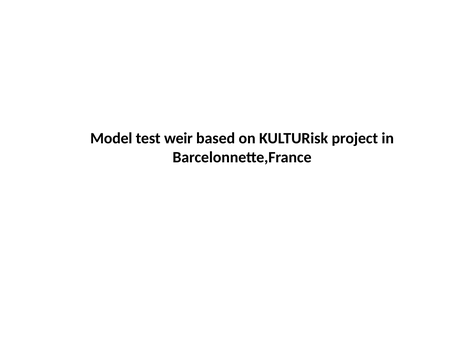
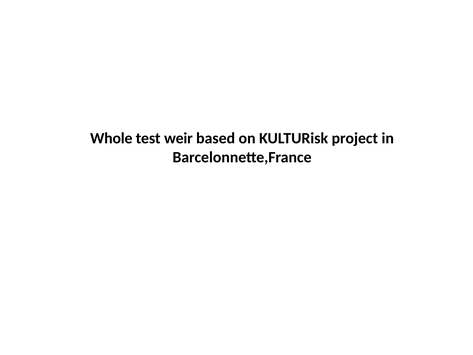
Model: Model -> Whole
